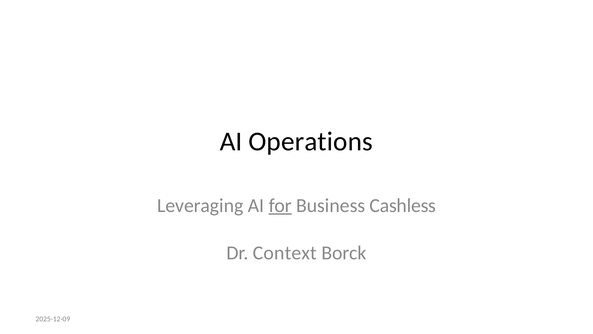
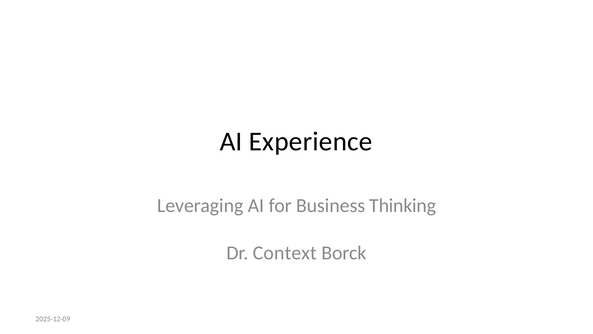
Operations: Operations -> Experience
for underline: present -> none
Cashless: Cashless -> Thinking
